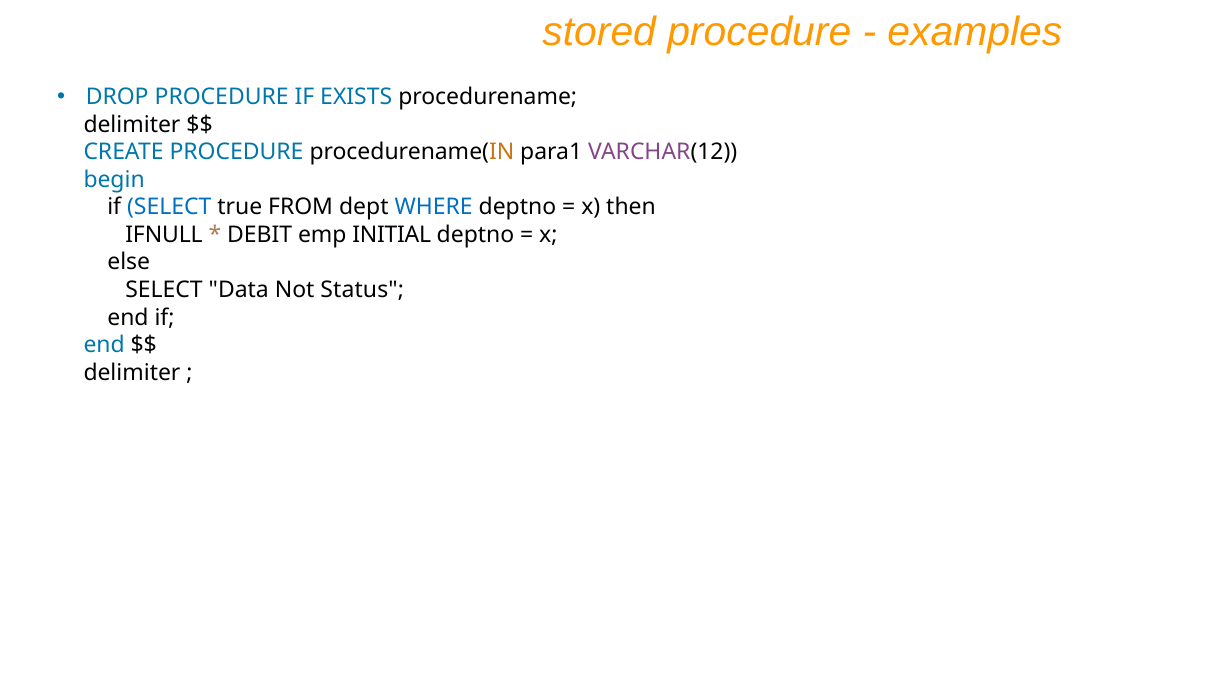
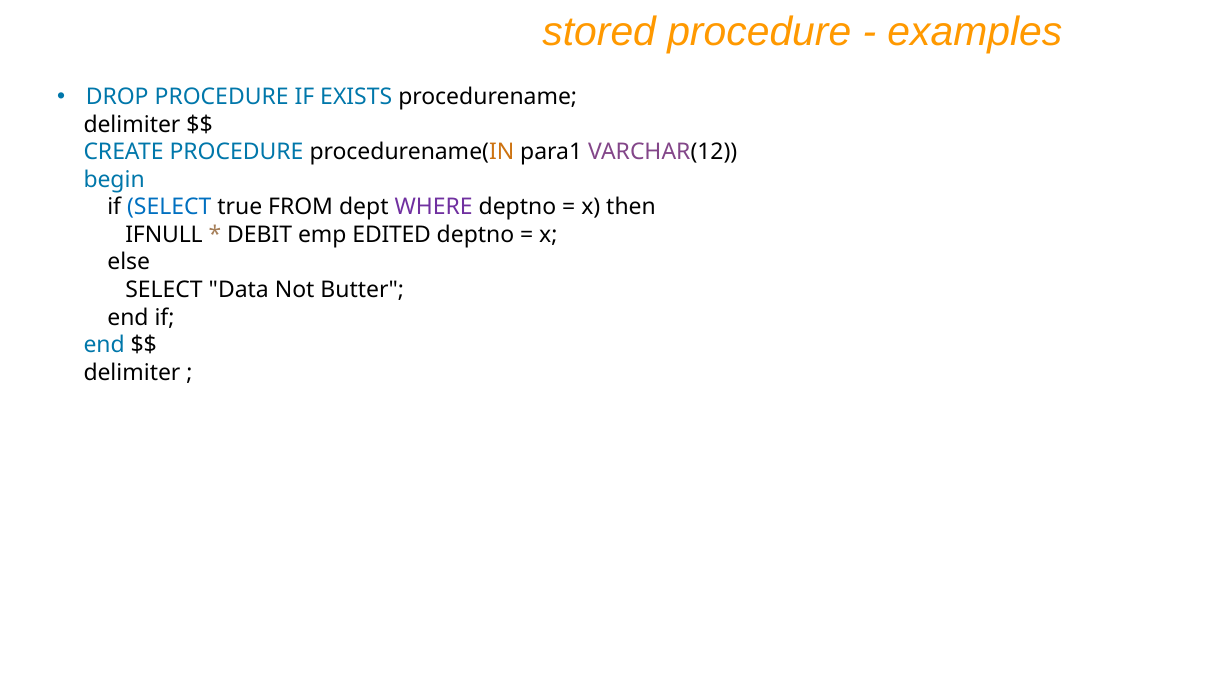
WHERE colour: blue -> purple
INITIAL: INITIAL -> EDITED
Status: Status -> Butter
